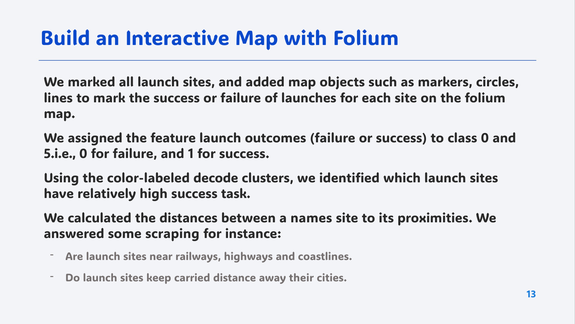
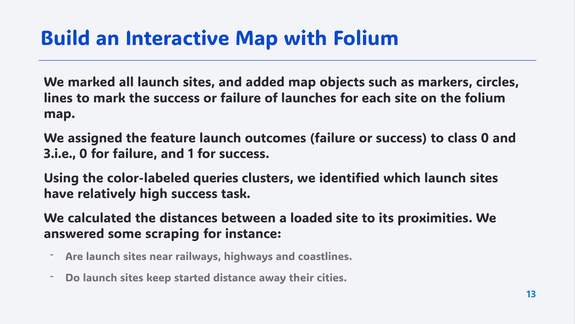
5.i.e: 5.i.e -> 3.i.e
decode: decode -> queries
names: names -> loaded
carried: carried -> started
